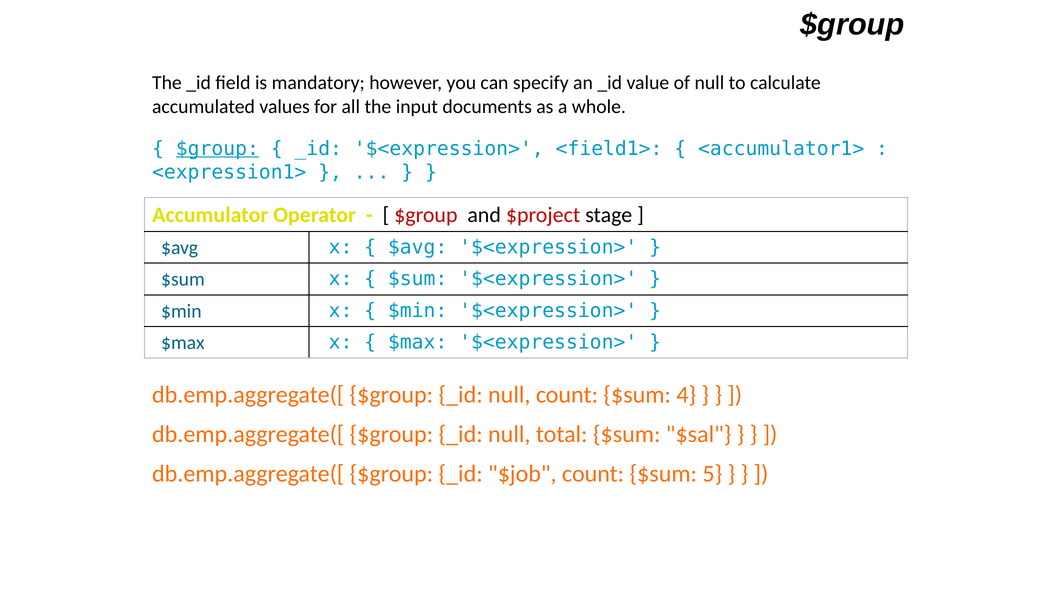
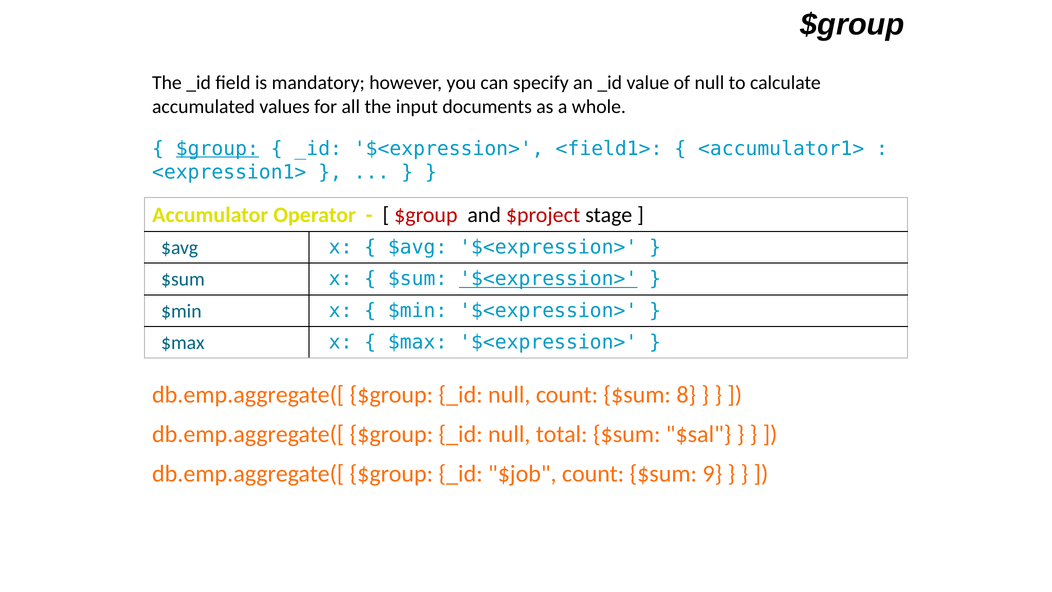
$<expression> at (548, 279) underline: none -> present
4: 4 -> 8
5: 5 -> 9
